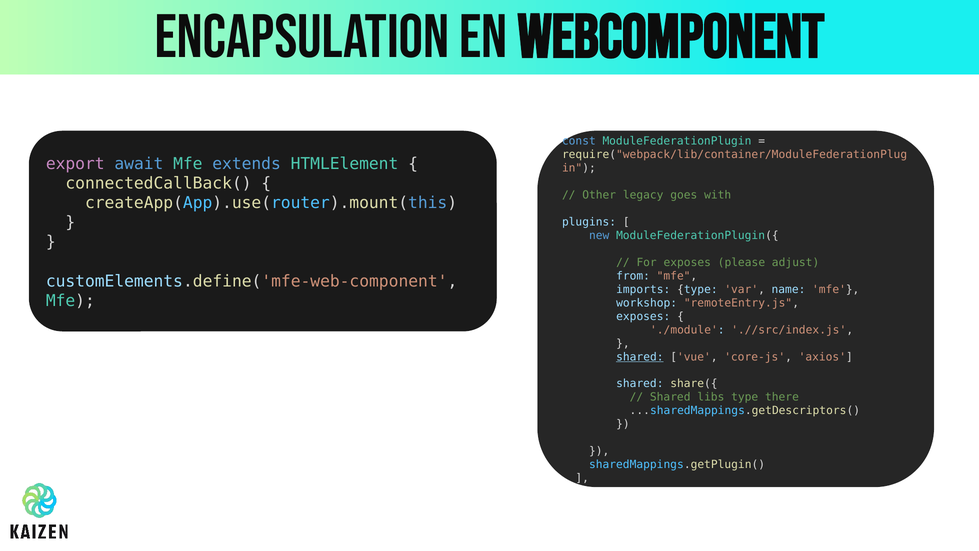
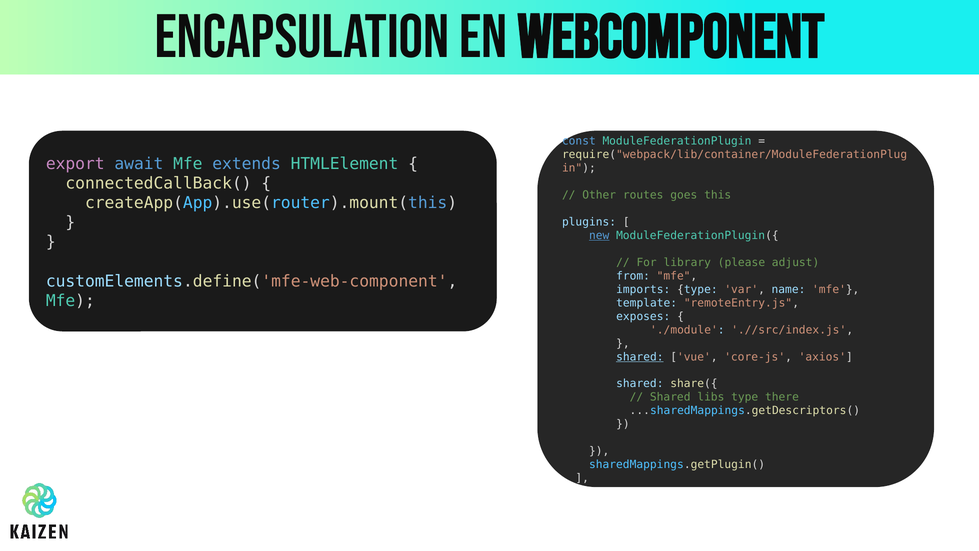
legacy: legacy -> routes
with: with -> this
new underline: none -> present
For exposes: exposes -> library
workshop: workshop -> template
